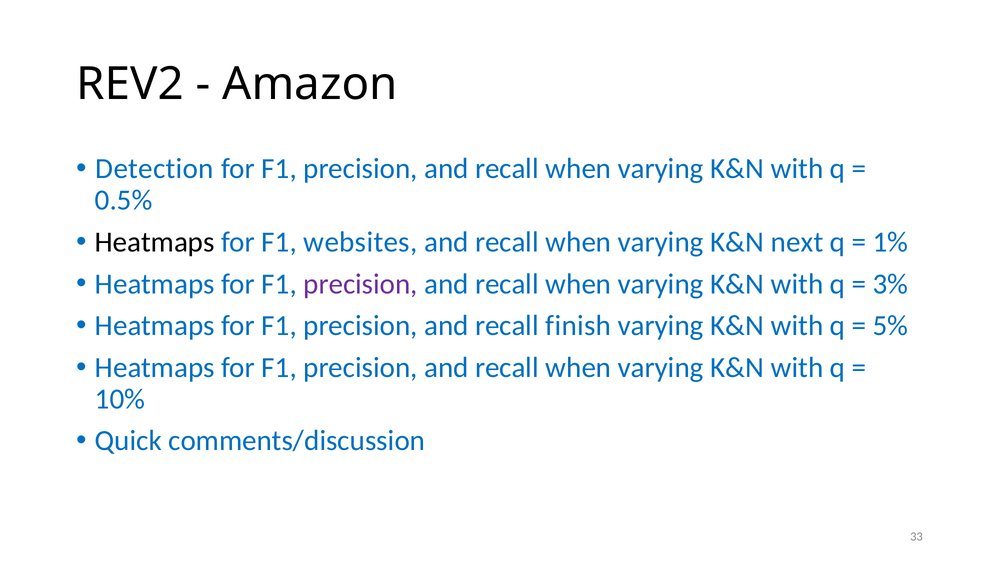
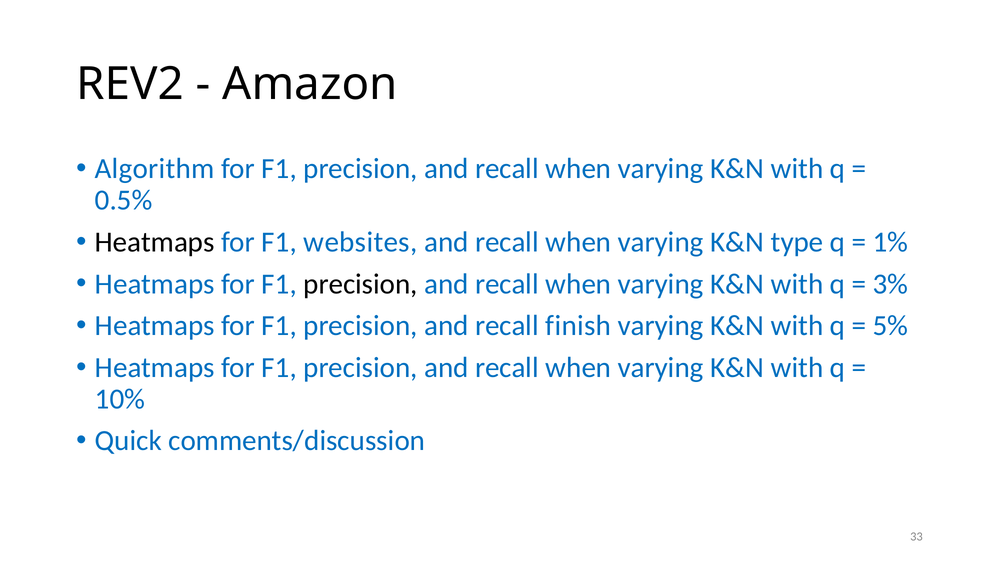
Detection: Detection -> Algorithm
next: next -> type
precision at (361, 284) colour: purple -> black
